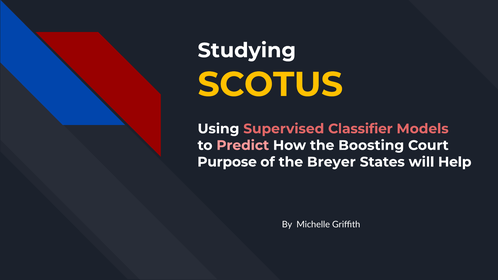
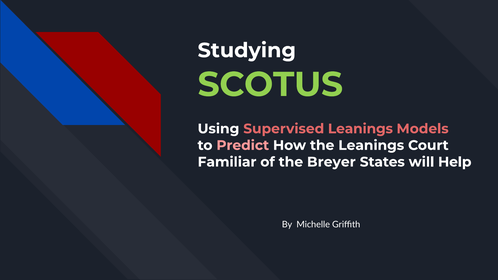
SCOTUS colour: yellow -> light green
Supervised Classifier: Classifier -> Leanings
the Boosting: Boosting -> Leanings
Purpose: Purpose -> Familiar
